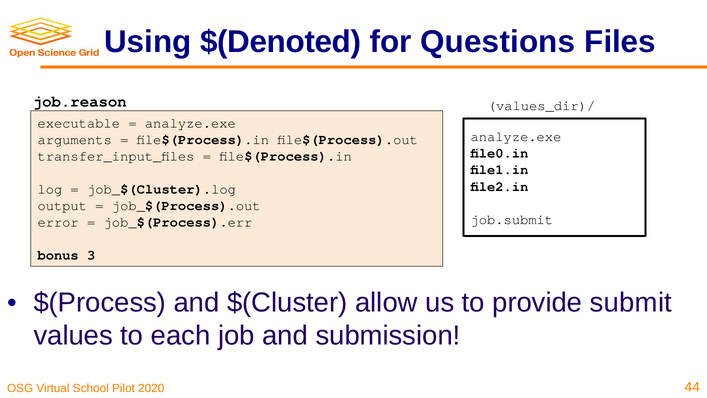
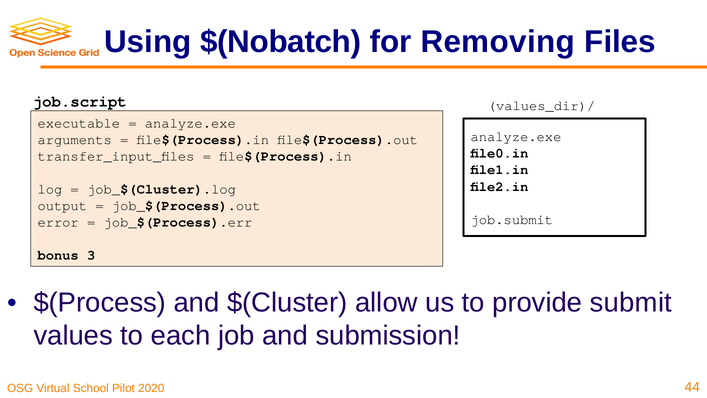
$(Denoted: $(Denoted -> $(Nobatch
Questions: Questions -> Removing
job.reason: job.reason -> job.script
